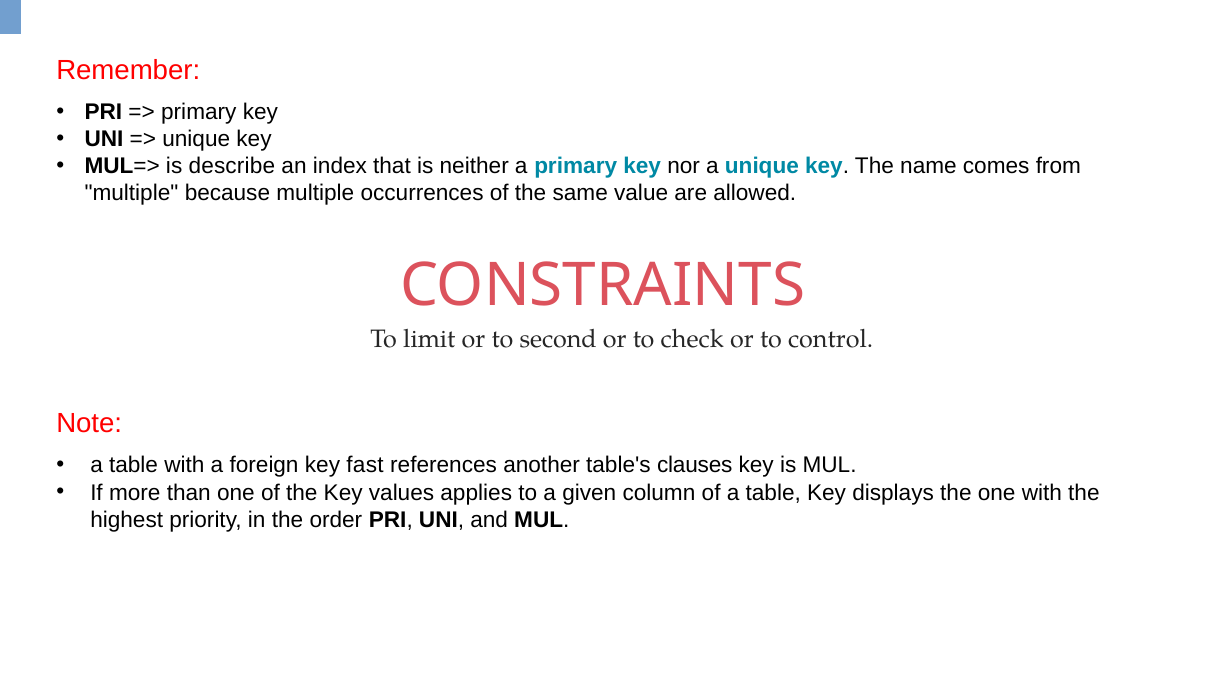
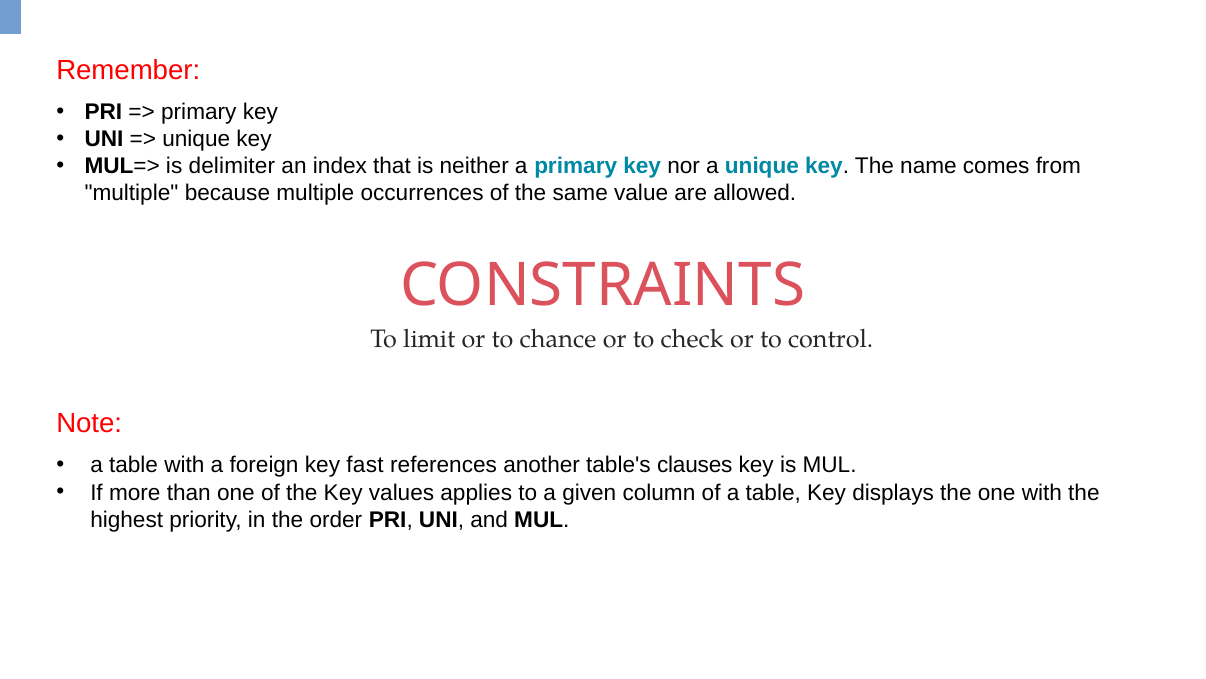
describe: describe -> delimiter
second: second -> chance
